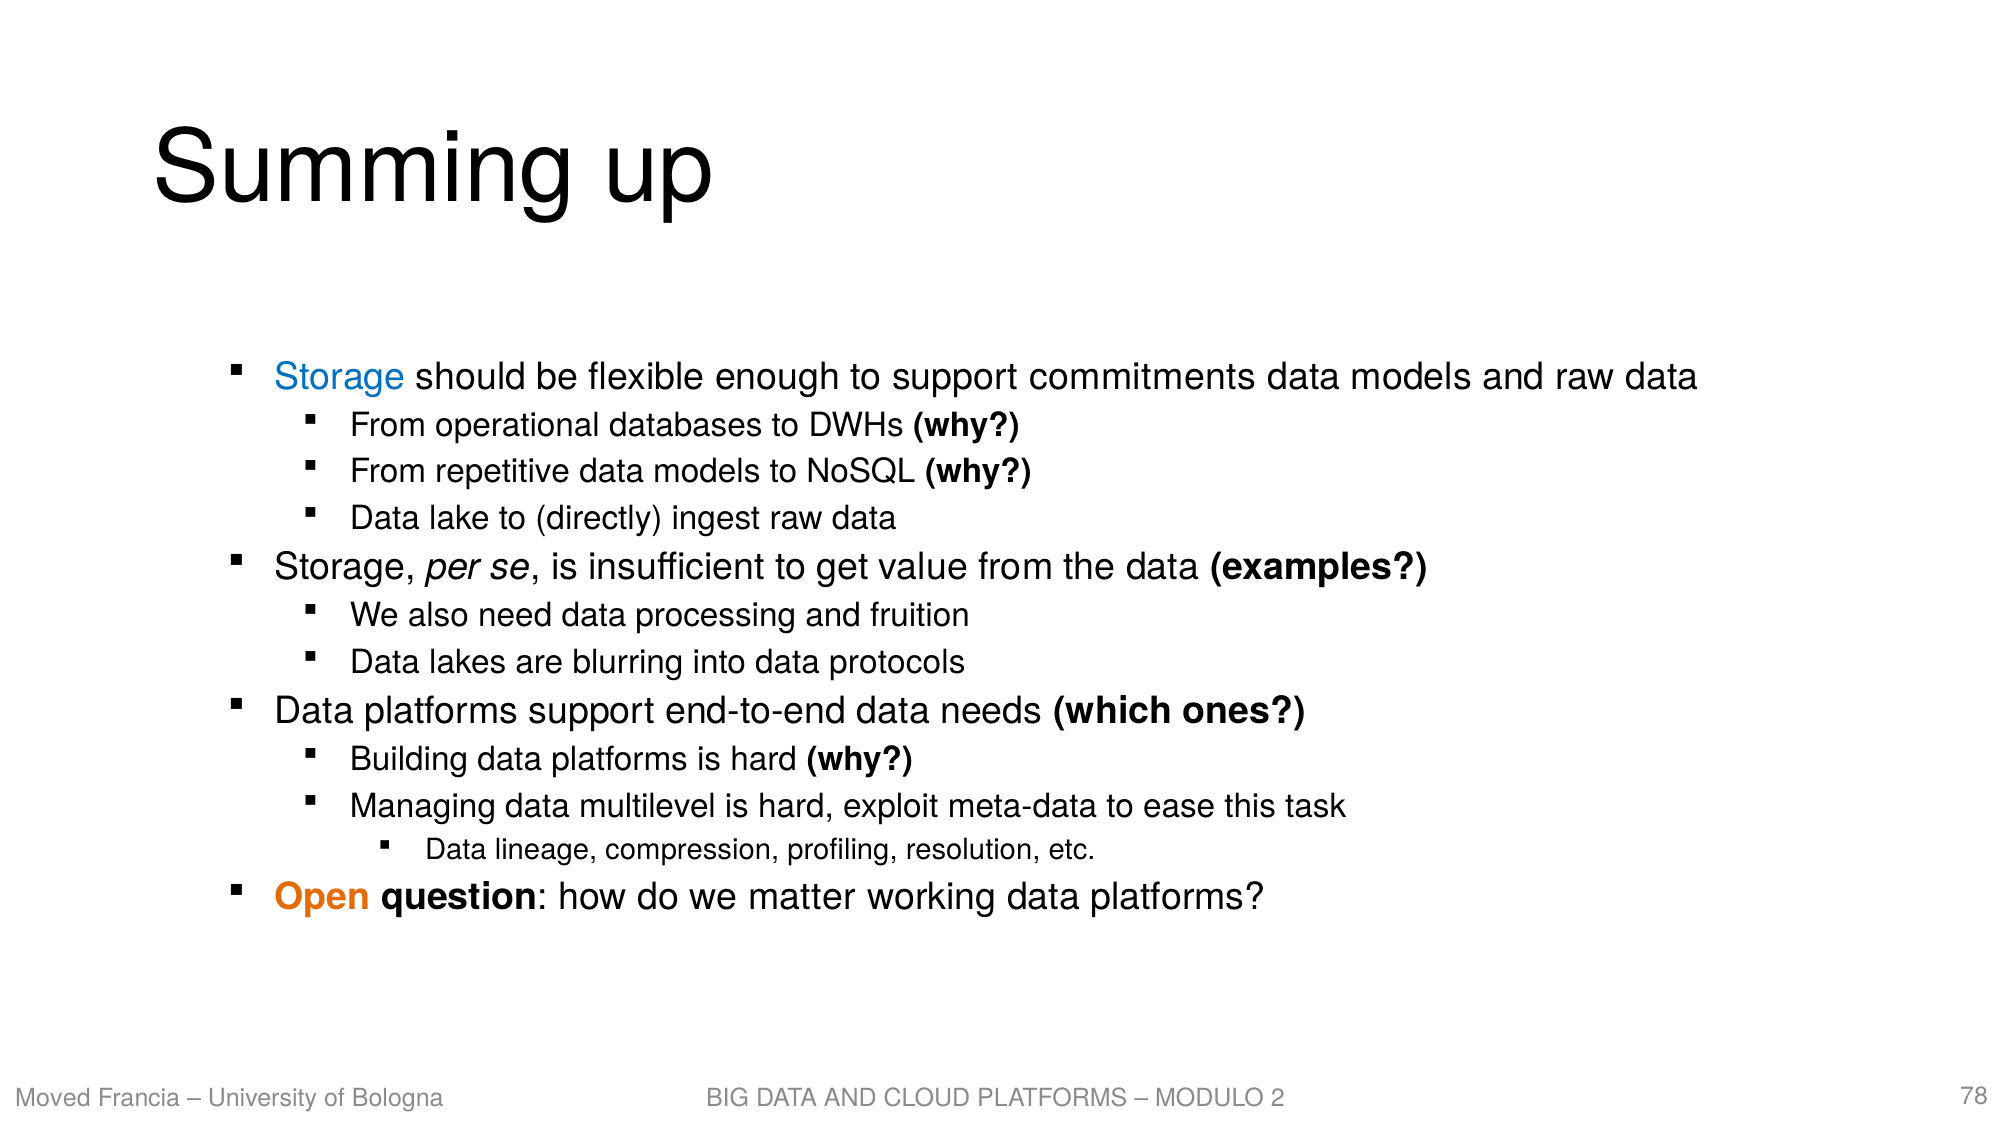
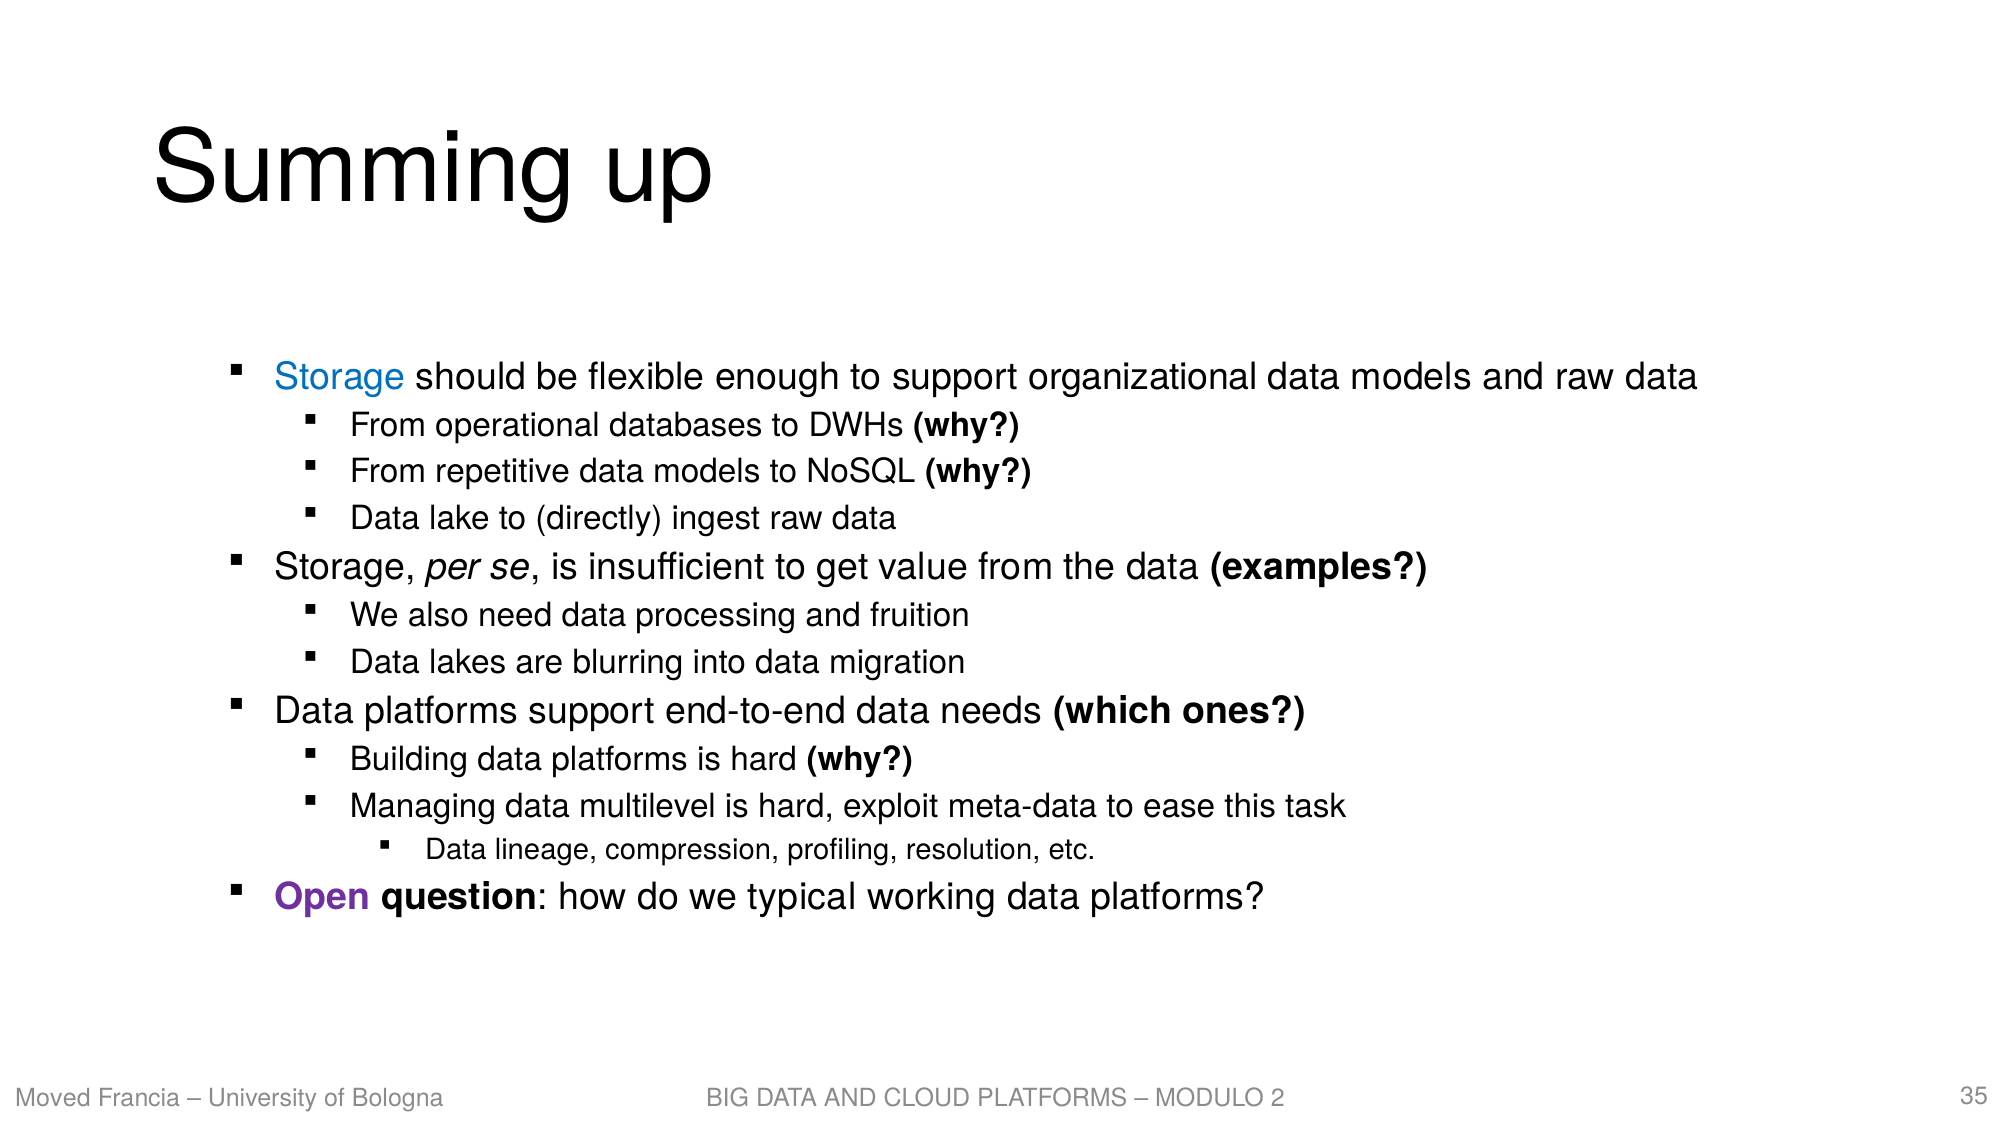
commitments: commitments -> organizational
protocols: protocols -> migration
Open colour: orange -> purple
matter: matter -> typical
78: 78 -> 35
